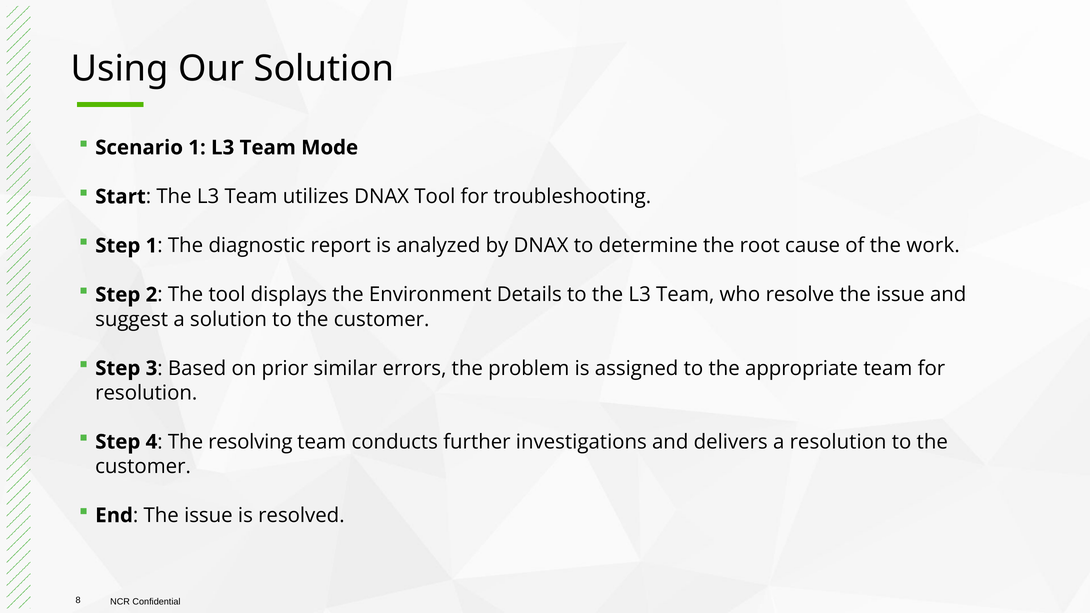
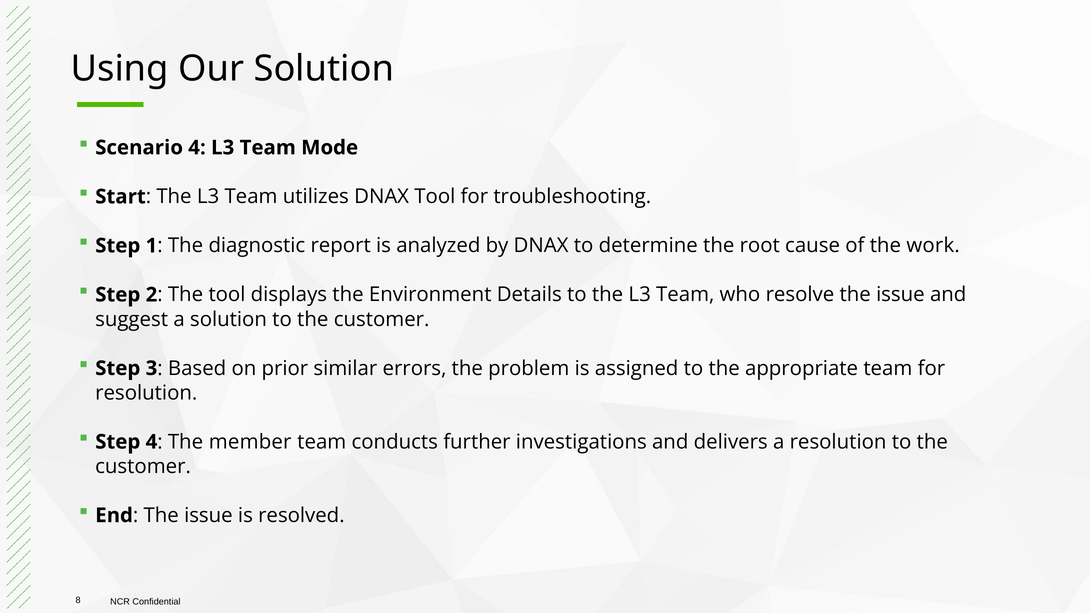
Scenario 1: 1 -> 4
resolving: resolving -> member
